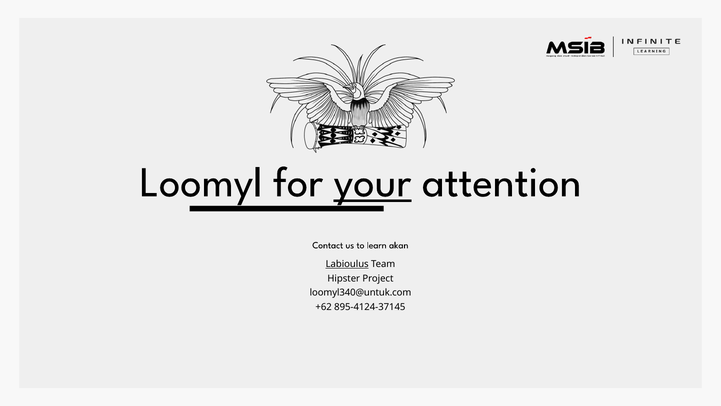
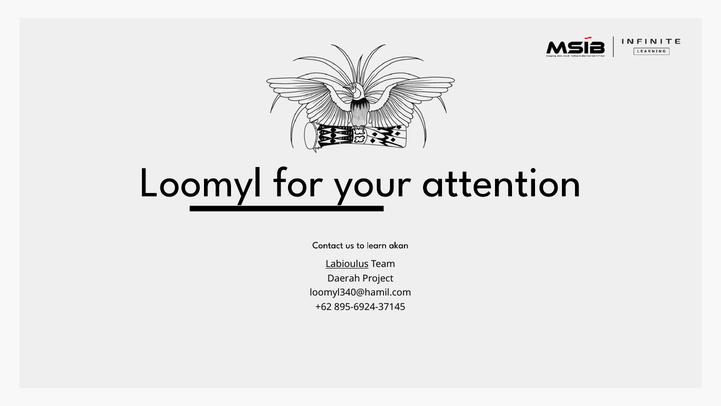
your underline: present -> none
Hipster: Hipster -> Daerah
loomyl340@untuk.com: loomyl340@untuk.com -> loomyl340@hamil.com
895-4124-37145: 895-4124-37145 -> 895-6924-37145
